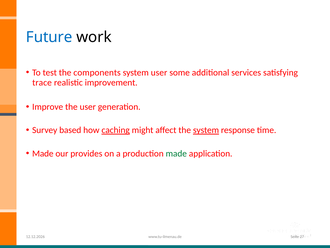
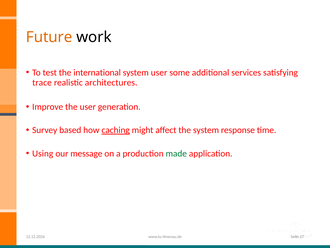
Future colour: blue -> orange
components: components -> international
improvement: improvement -> architectures
system at (206, 130) underline: present -> none
Made at (43, 153): Made -> Using
provides: provides -> message
